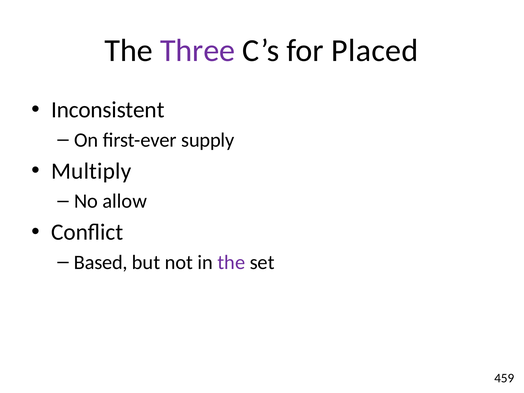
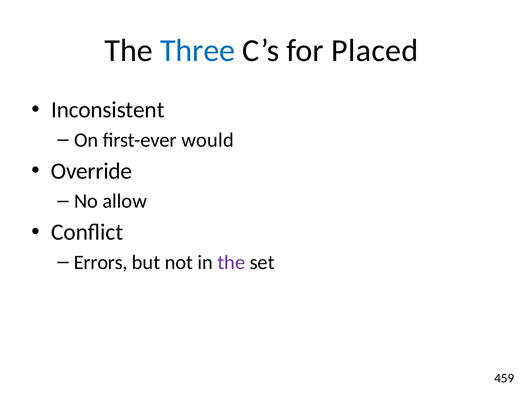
Three colour: purple -> blue
supply: supply -> would
Multiply: Multiply -> Override
Based: Based -> Errors
